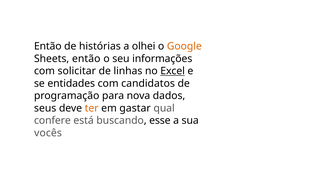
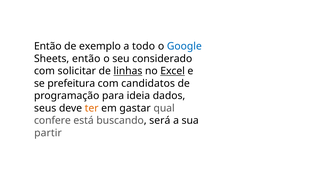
histórias: histórias -> exemplo
olhei: olhei -> todo
Google colour: orange -> blue
informações: informações -> considerado
linhas underline: none -> present
entidades: entidades -> prefeitura
nova: nova -> ideia
esse: esse -> será
vocês: vocês -> partir
